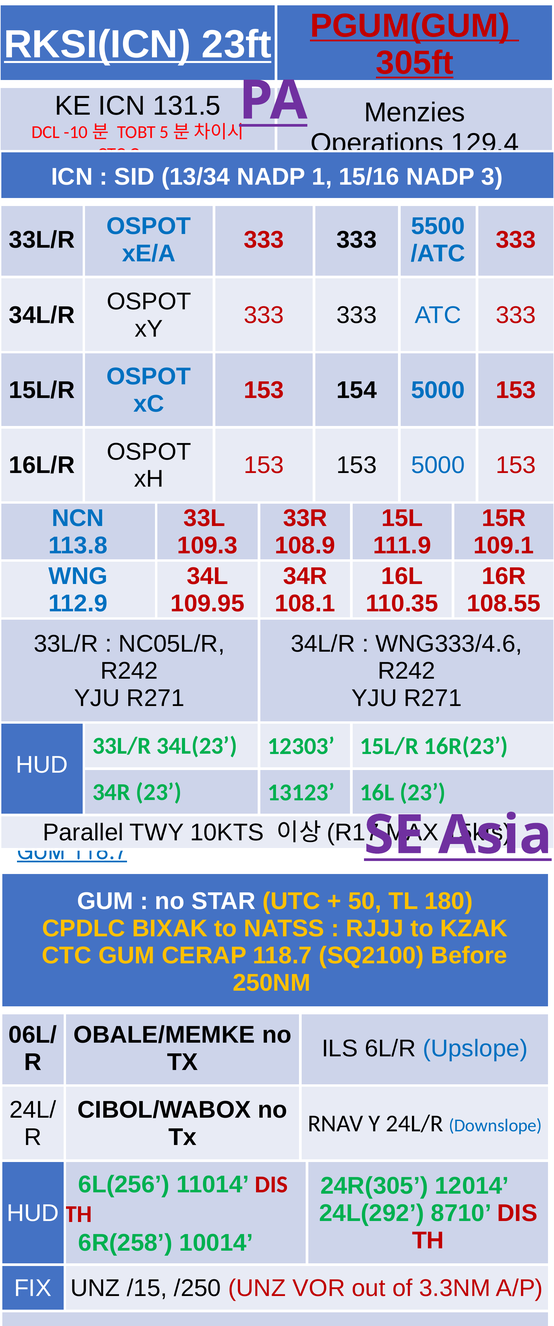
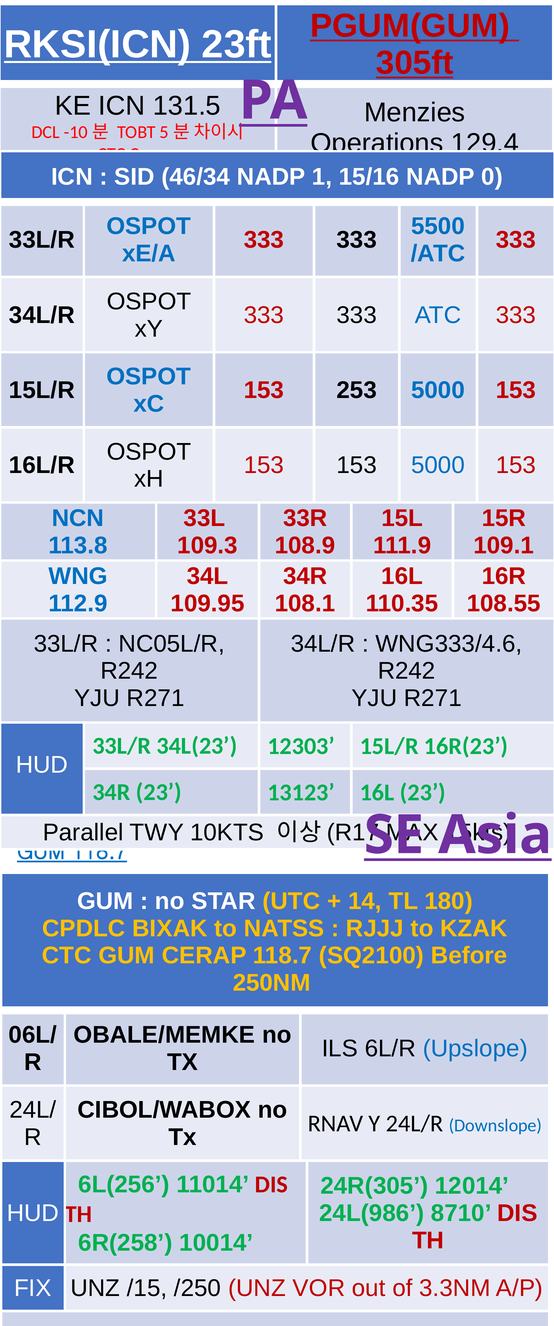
13/34: 13/34 -> 46/34
3: 3 -> 0
154: 154 -> 253
50: 50 -> 14
24L(292: 24L(292 -> 24L(986
